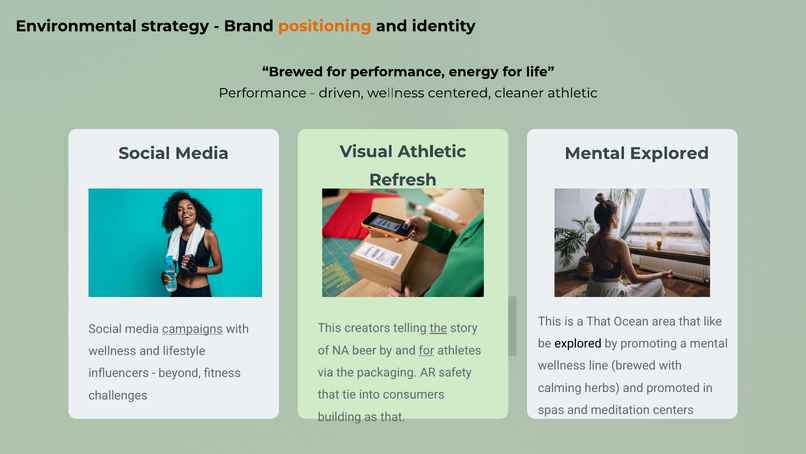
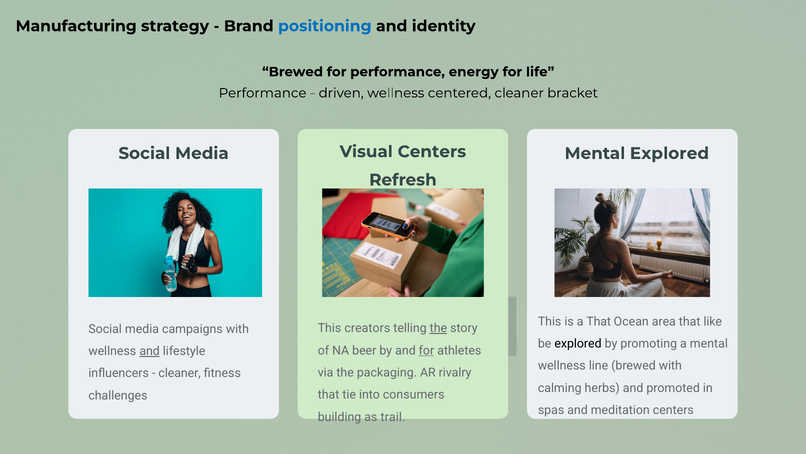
Environmental: Environmental -> Manufacturing
positioning colour: orange -> blue
cleaner athletic: athletic -> bracket
Visual Athletic: Athletic -> Centers
campaigns underline: present -> none
and at (150, 351) underline: none -> present
safety: safety -> rivalry
beyond at (180, 373): beyond -> cleaner
as that: that -> trail
